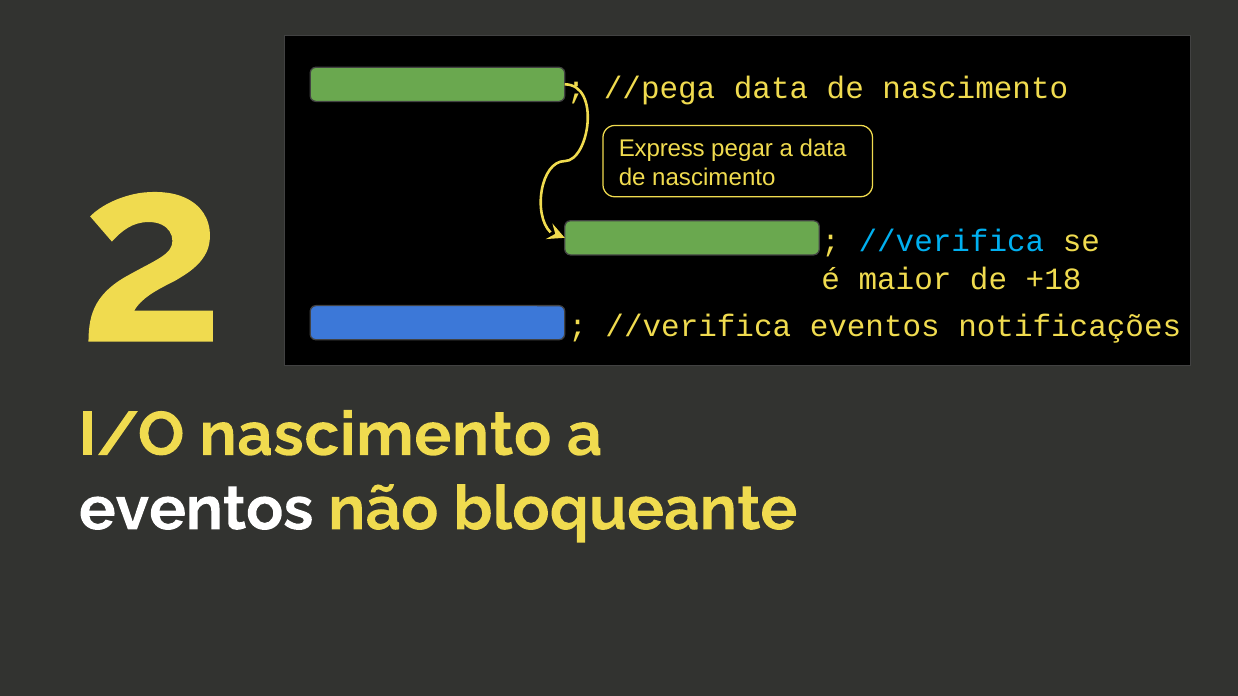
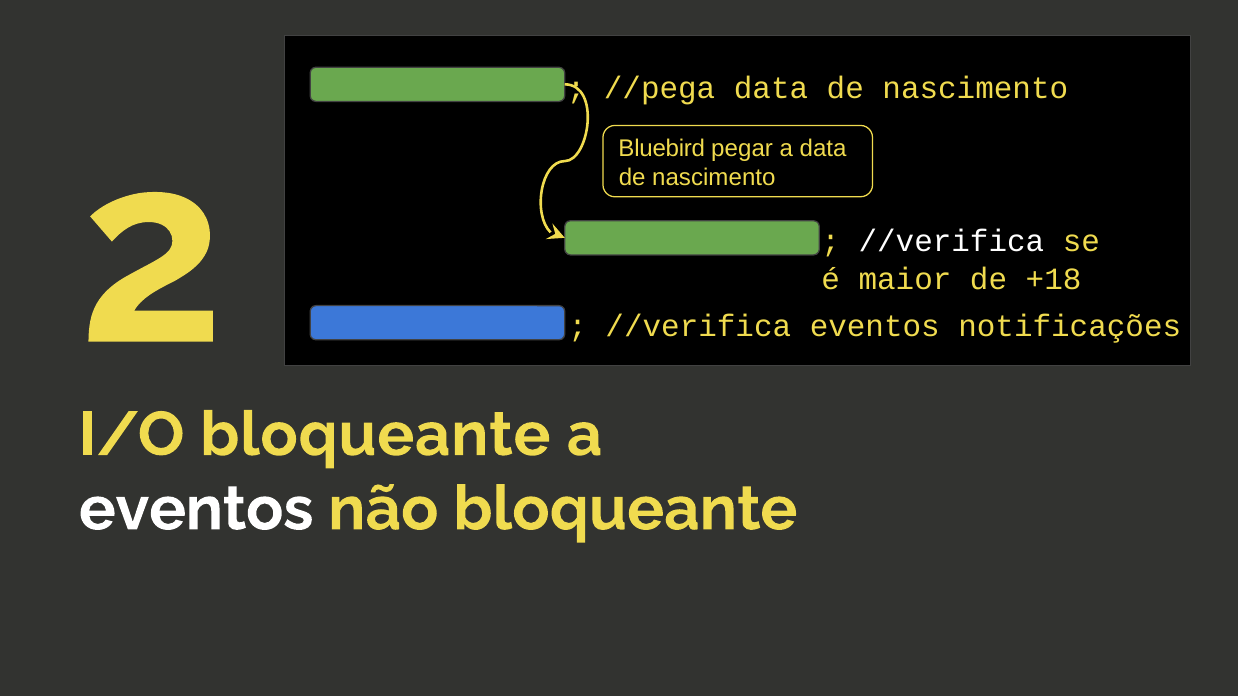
Express: Express -> Bluebird
//verifica at (951, 242) colour: light blue -> white
I/O nascimento: nascimento -> bloqueante
